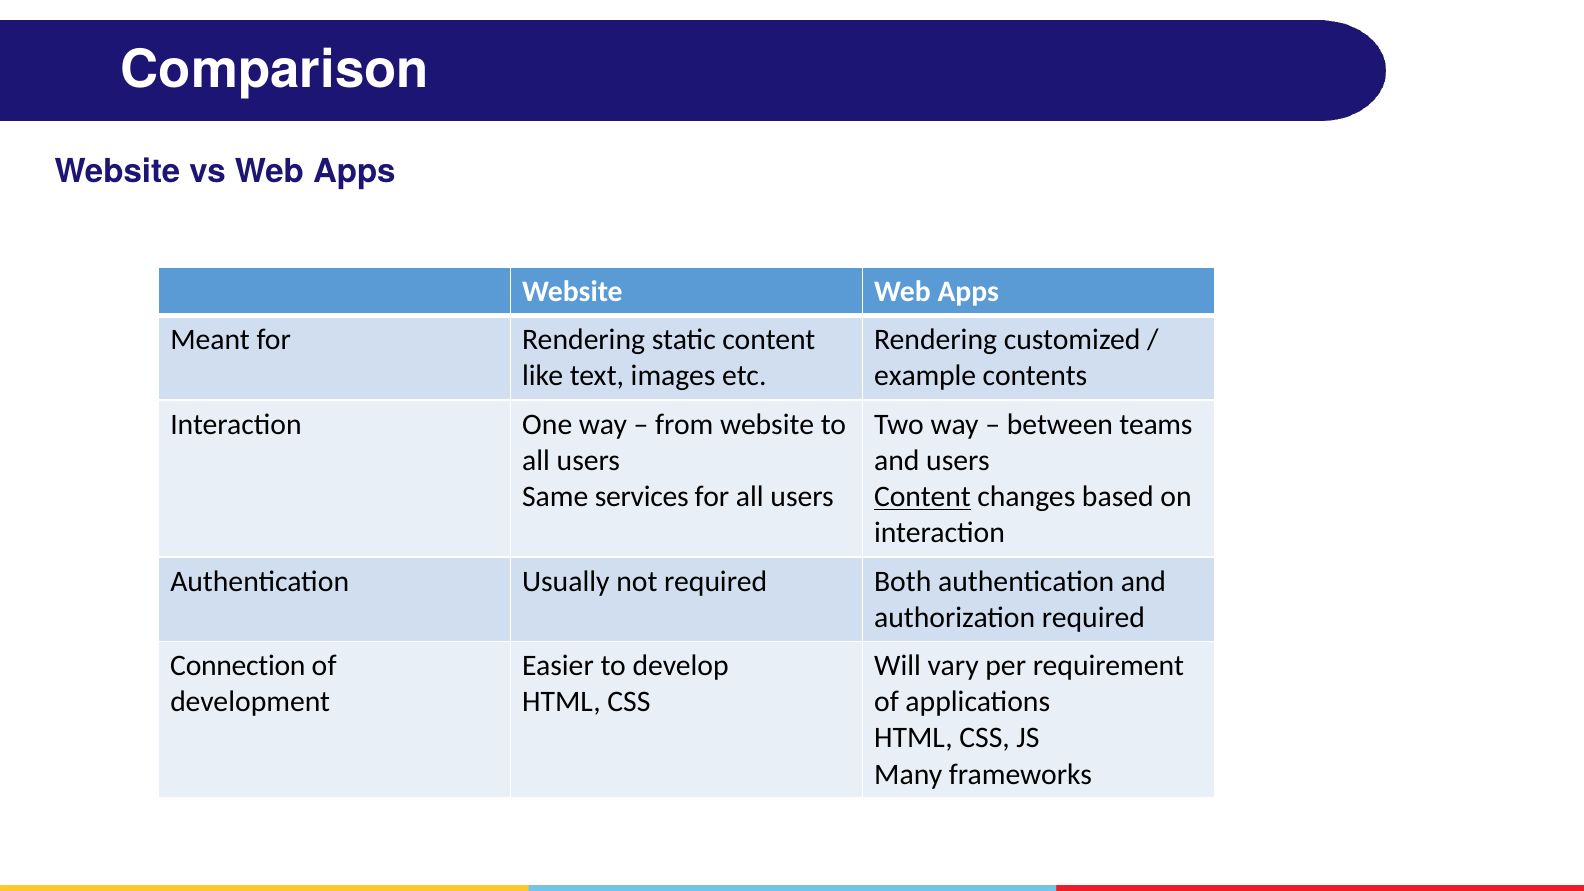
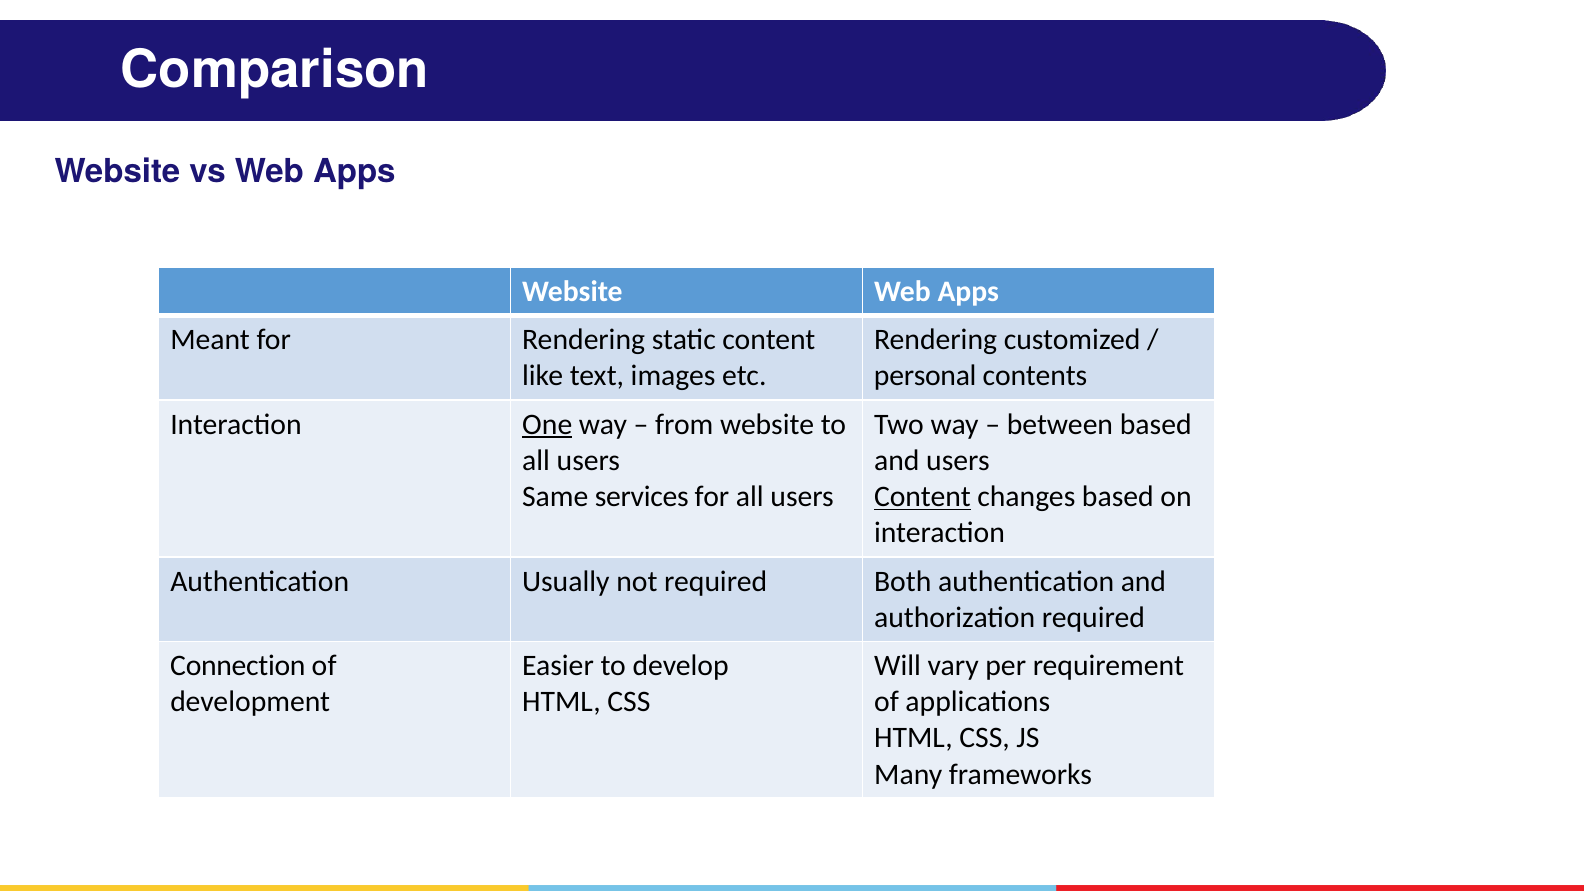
example: example -> personal
One underline: none -> present
between teams: teams -> based
